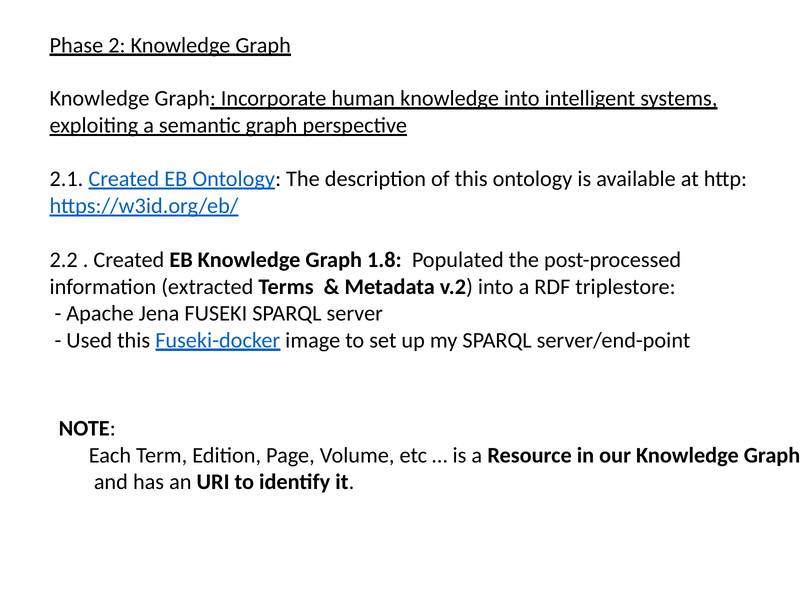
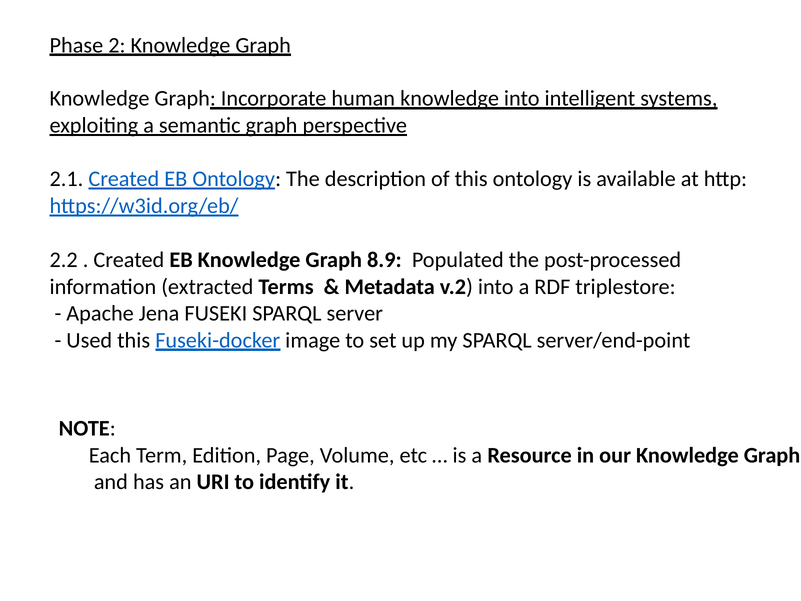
1.8: 1.8 -> 8.9
